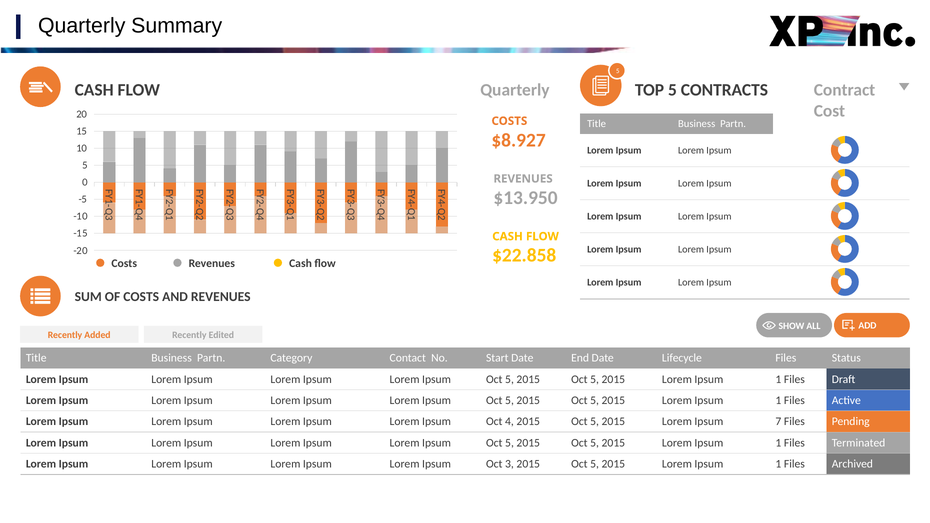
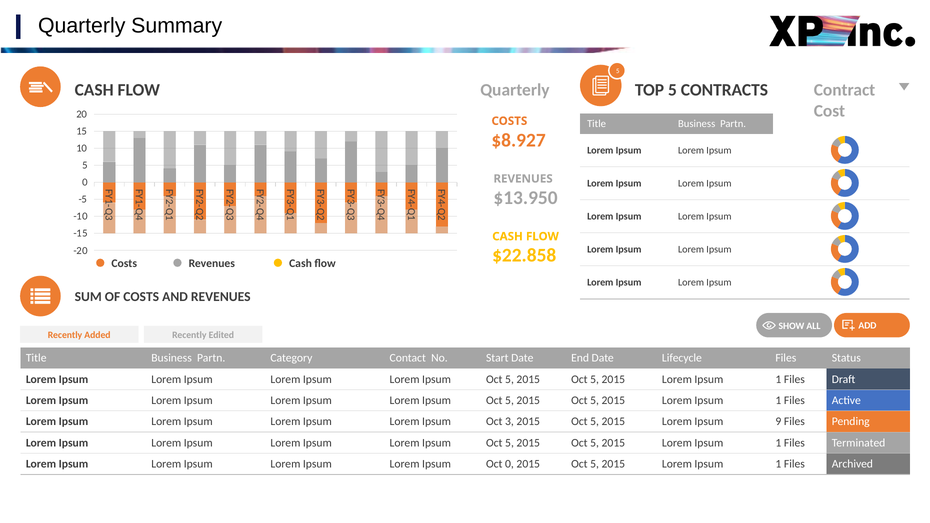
Oct 4: 4 -> 3
7: 7 -> 9
Oct 3: 3 -> 0
